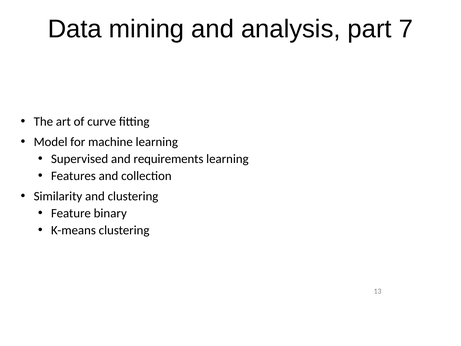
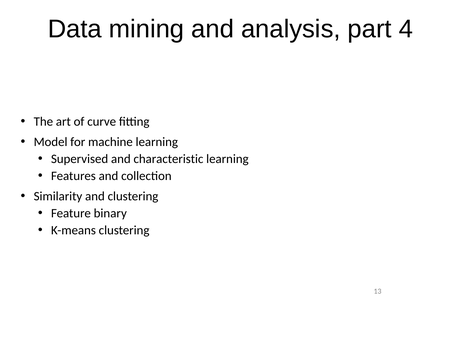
7: 7 -> 4
requirements: requirements -> characteristic
